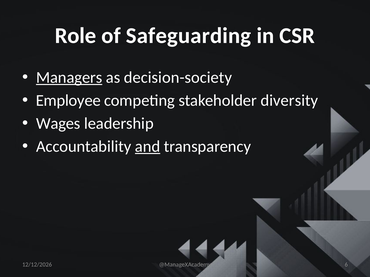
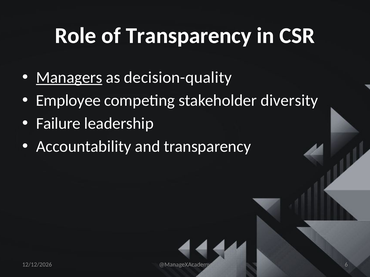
of Safeguarding: Safeguarding -> Transparency
decision-society: decision-society -> decision-quality
Wages: Wages -> Failure
and underline: present -> none
